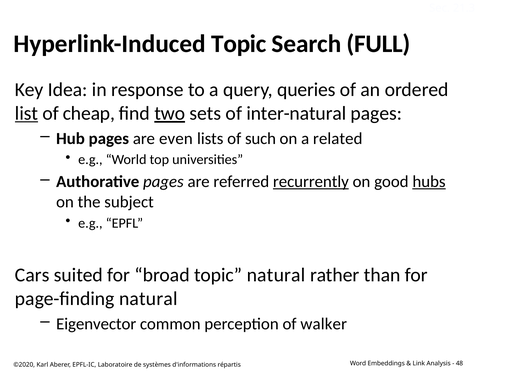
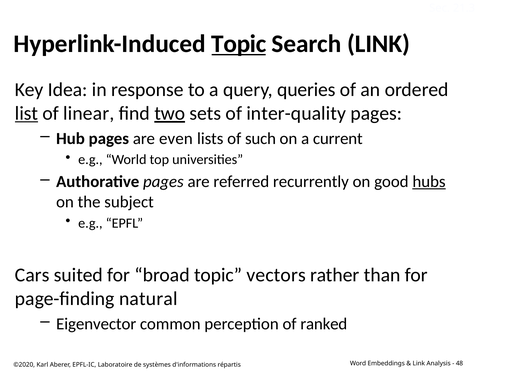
Topic at (239, 44) underline: none -> present
Search FULL: FULL -> LINK
cheap: cheap -> linear
inter-natural: inter-natural -> inter-quality
related: related -> current
recurrently underline: present -> none
topic natural: natural -> vectors
walker: walker -> ranked
